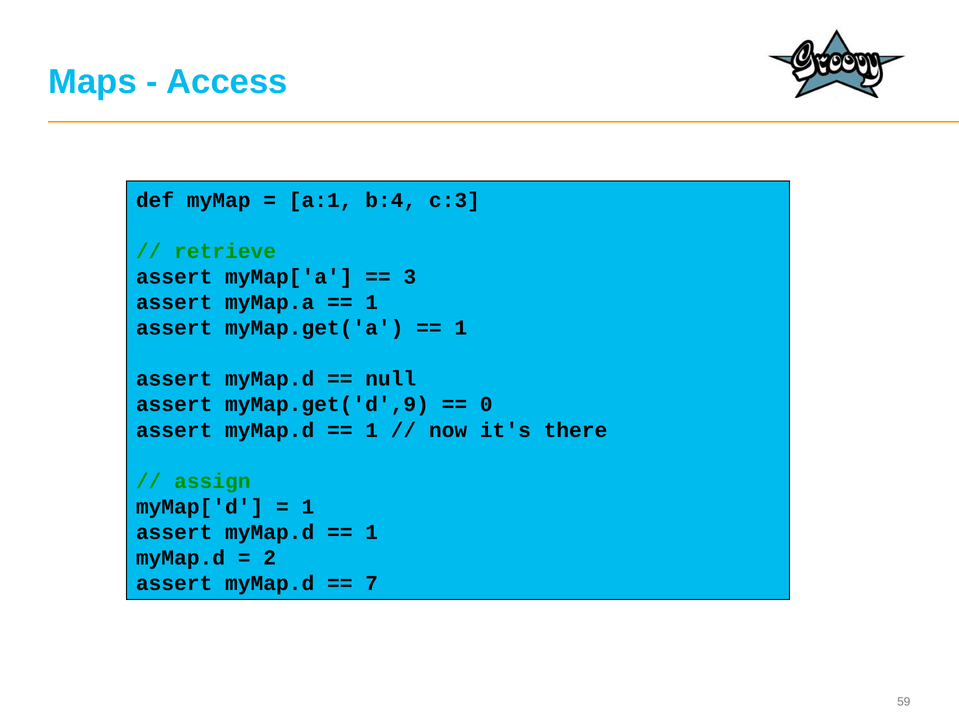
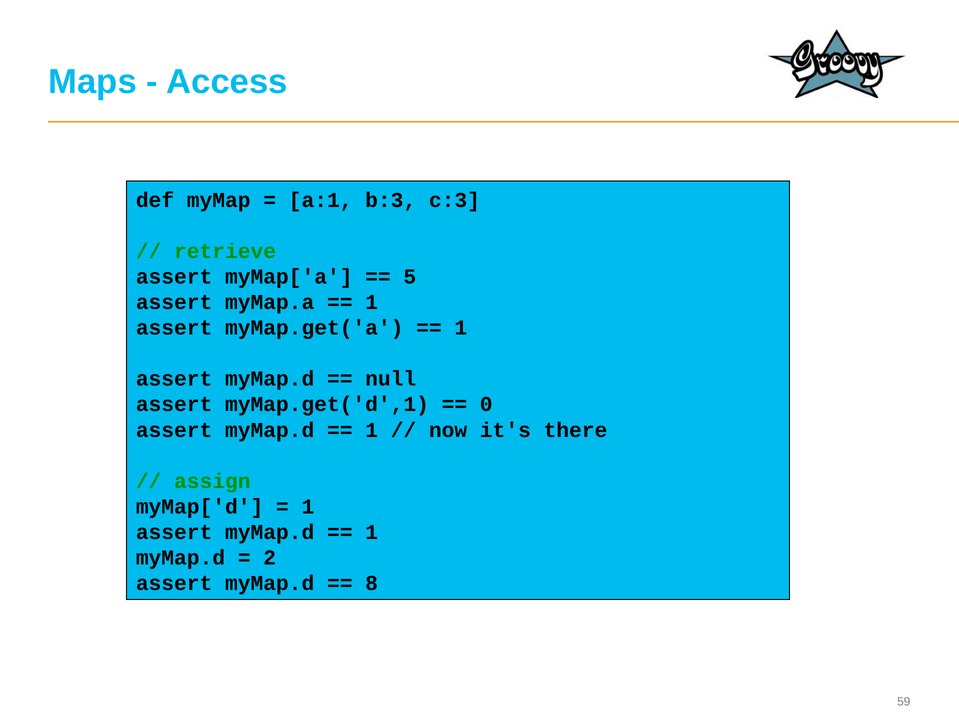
b:4: b:4 -> b:3
3: 3 -> 5
myMap.get('d',9: myMap.get('d',9 -> myMap.get('d',1
7: 7 -> 8
